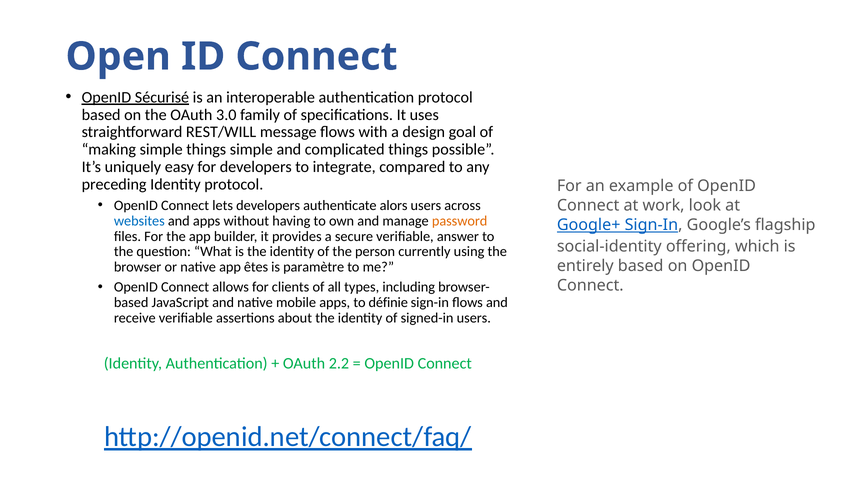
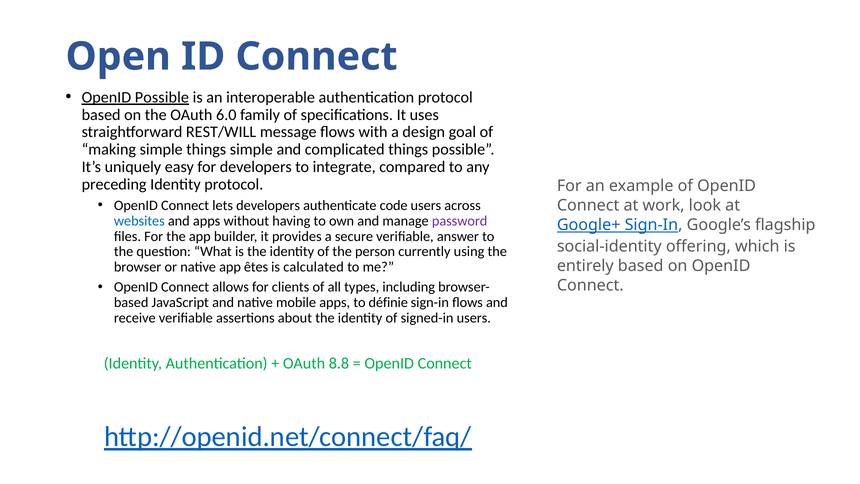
OpenID Sécurisé: Sécurisé -> Possible
3.0: 3.0 -> 6.0
alors: alors -> code
password colour: orange -> purple
paramètre: paramètre -> calculated
2.2: 2.2 -> 8.8
